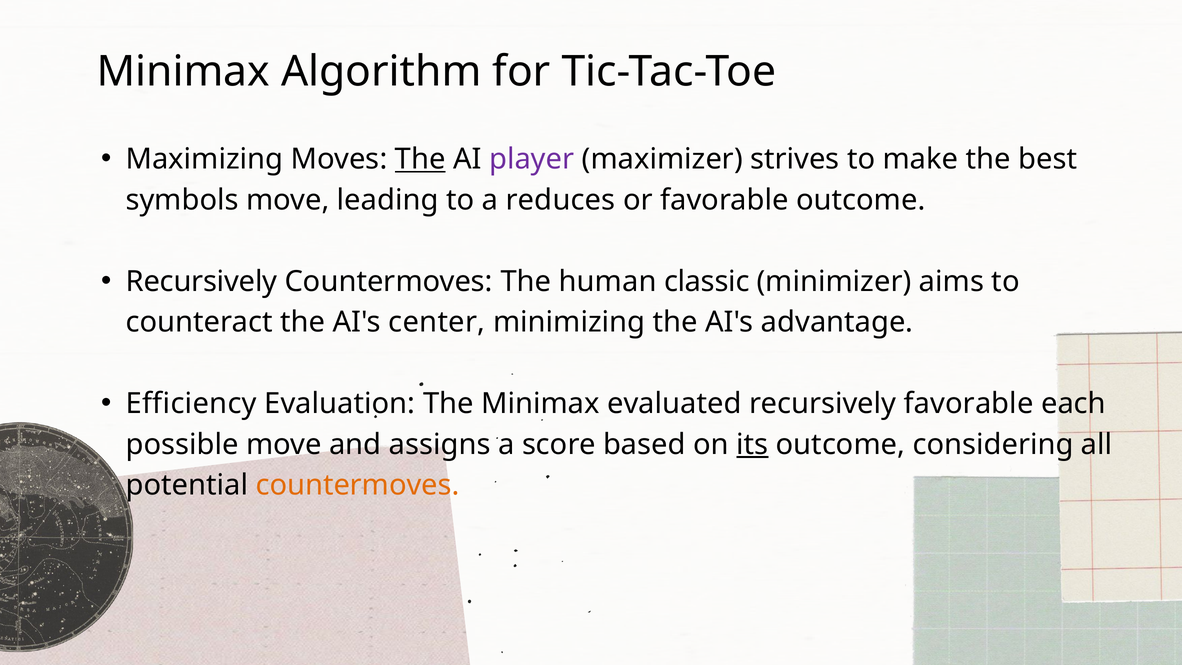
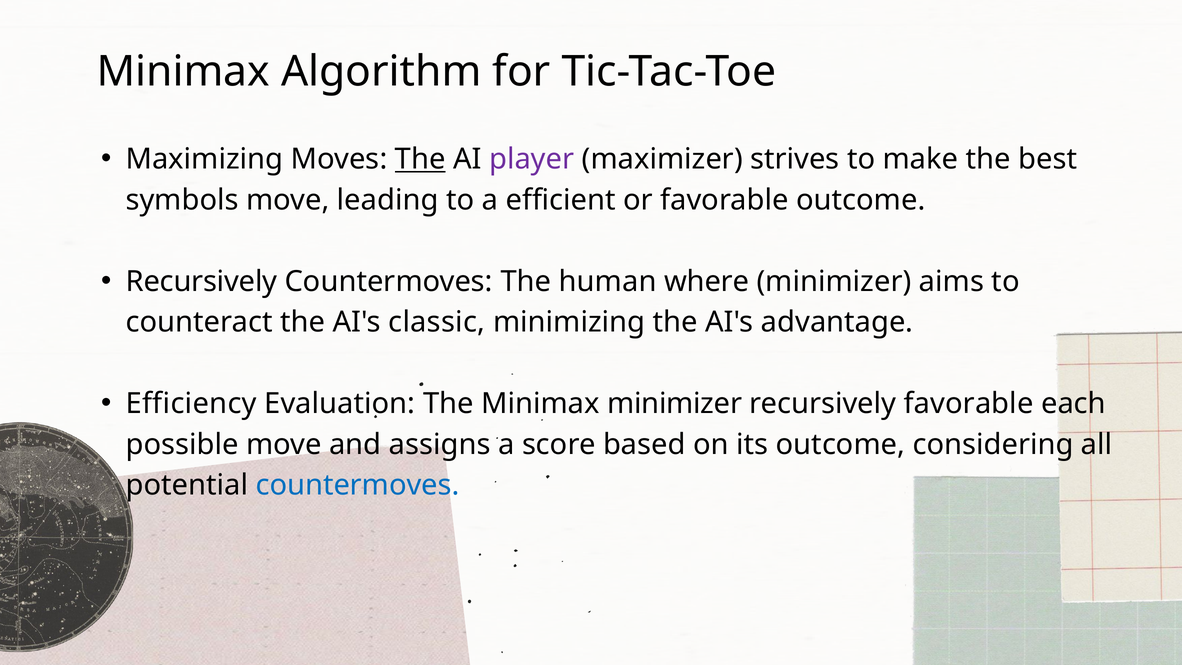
reduces: reduces -> efficient
classic: classic -> where
center: center -> classic
Minimax evaluated: evaluated -> minimizer
its underline: present -> none
countermoves at (358, 485) colour: orange -> blue
